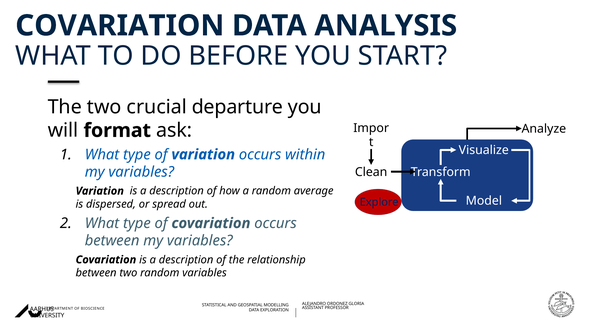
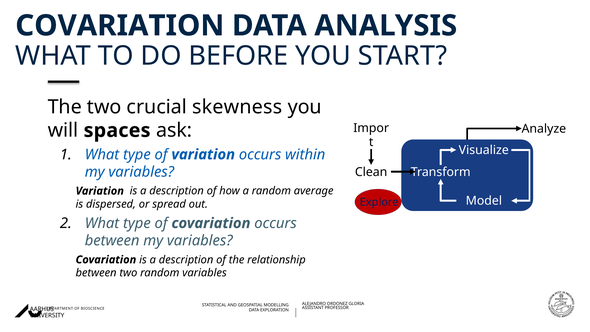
departure: departure -> skewness
format: format -> spaces
